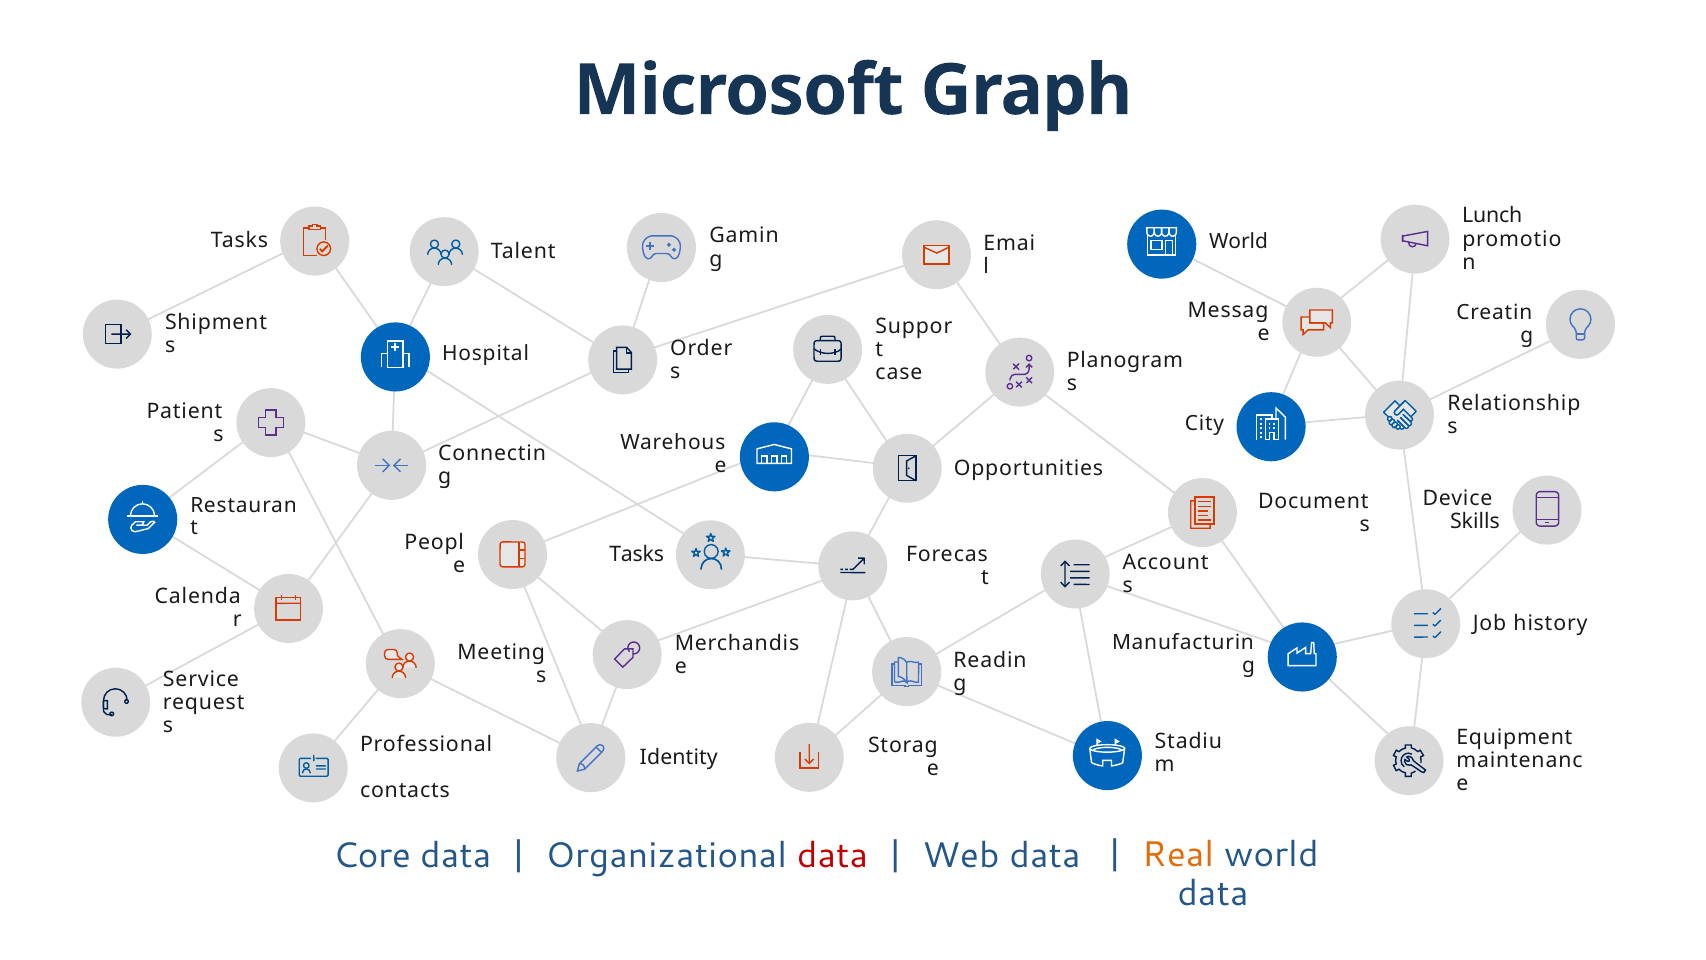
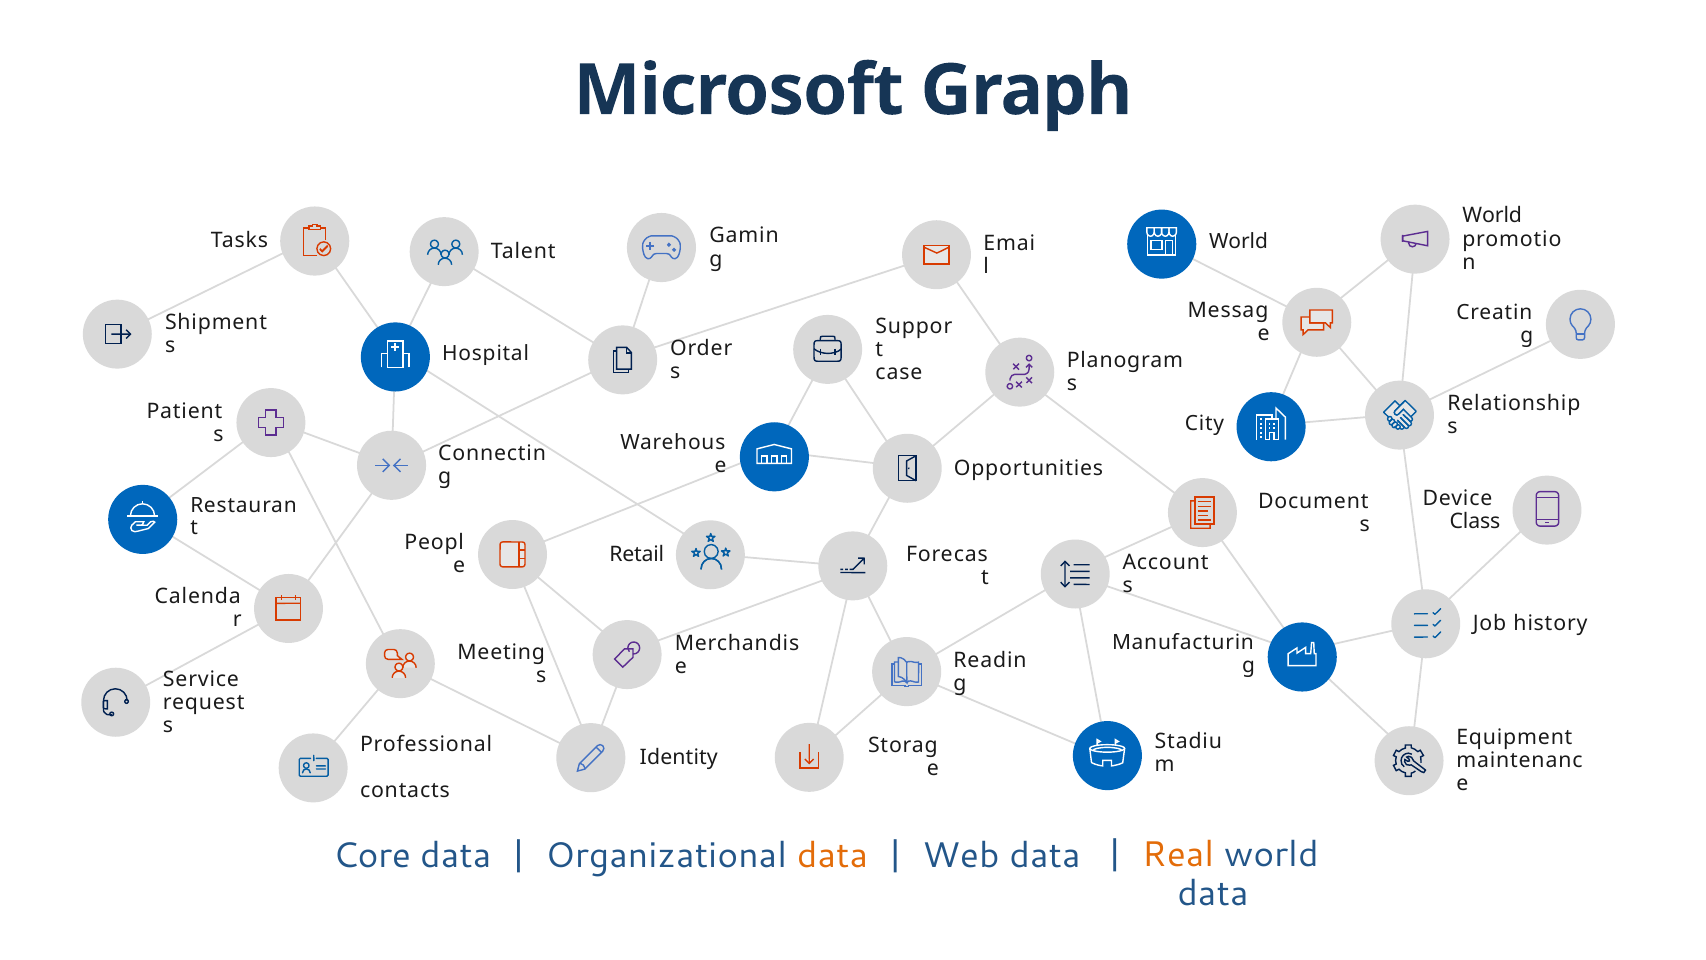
Lunch at (1492, 216): Lunch -> World
Skills: Skills -> Class
Tasks at (637, 554): Tasks -> Retail
data at (833, 855) colour: red -> orange
